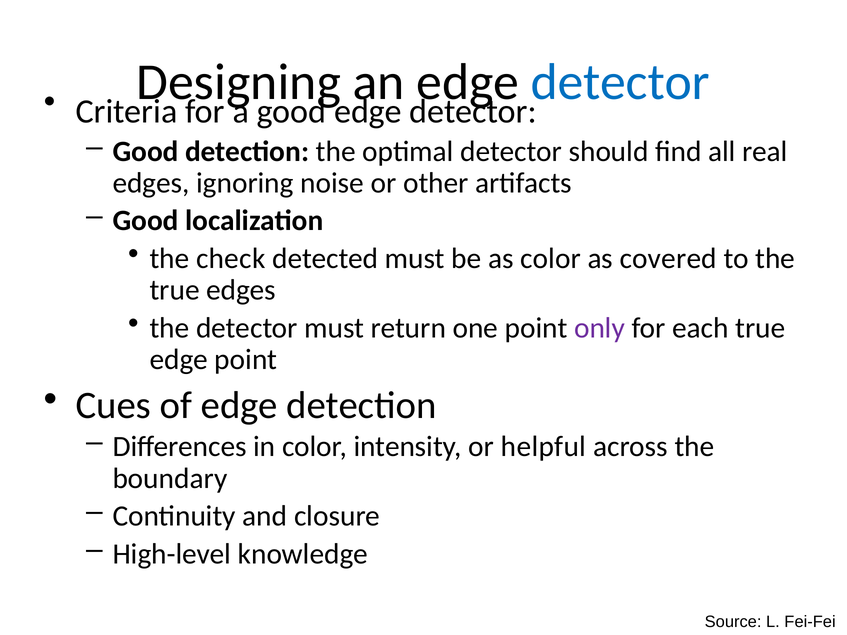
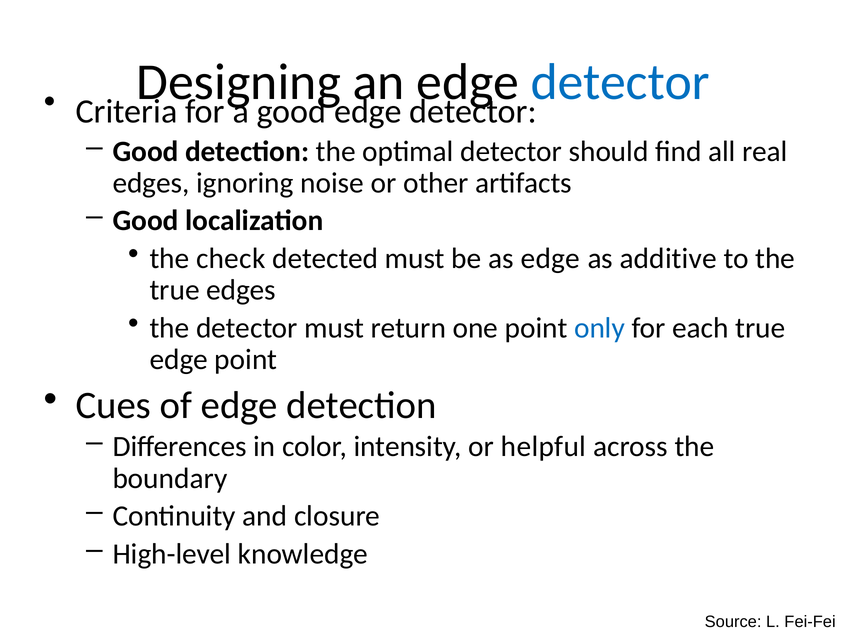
as color: color -> edge
covered: covered -> additive
only colour: purple -> blue
